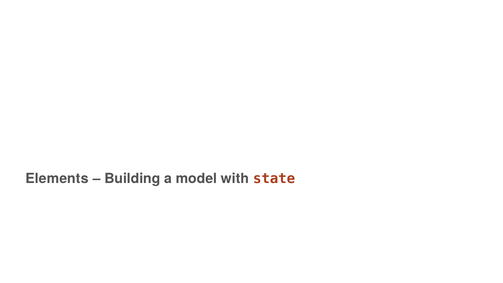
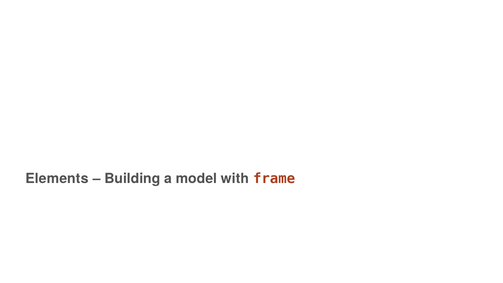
state: state -> frame
